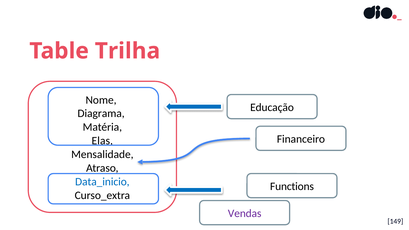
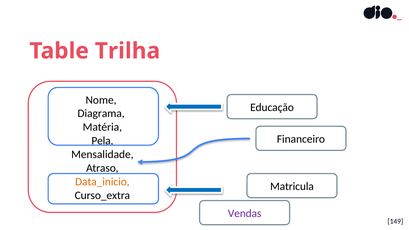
Elas: Elas -> Pela
Data_inicio colour: blue -> orange
Functions: Functions -> Matricula
